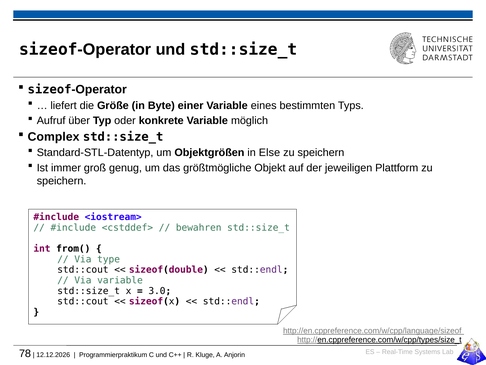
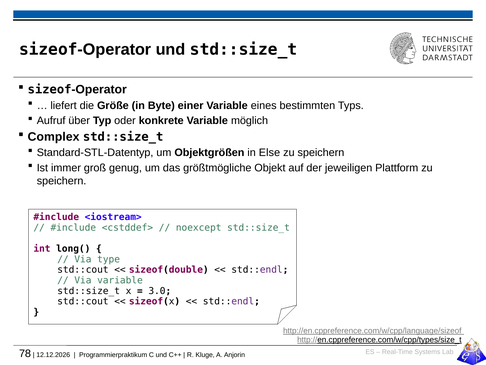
bewahren: bewahren -> noexcept
from(: from( -> long(
